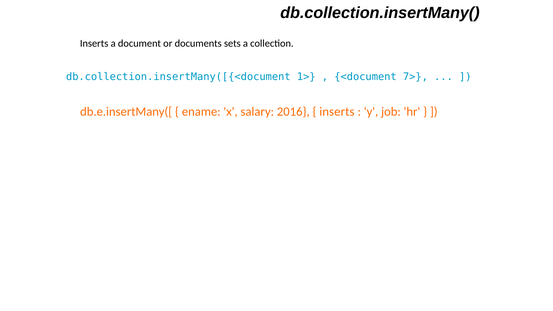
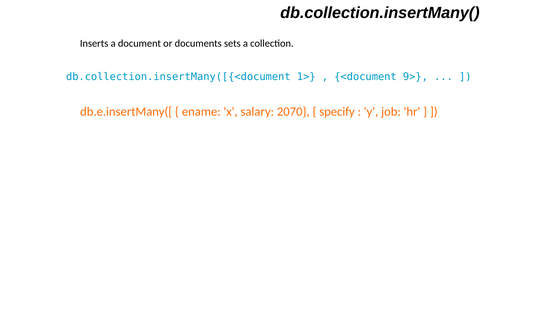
7>: 7> -> 9>
2016: 2016 -> 2070
inserts at (337, 112): inserts -> specify
